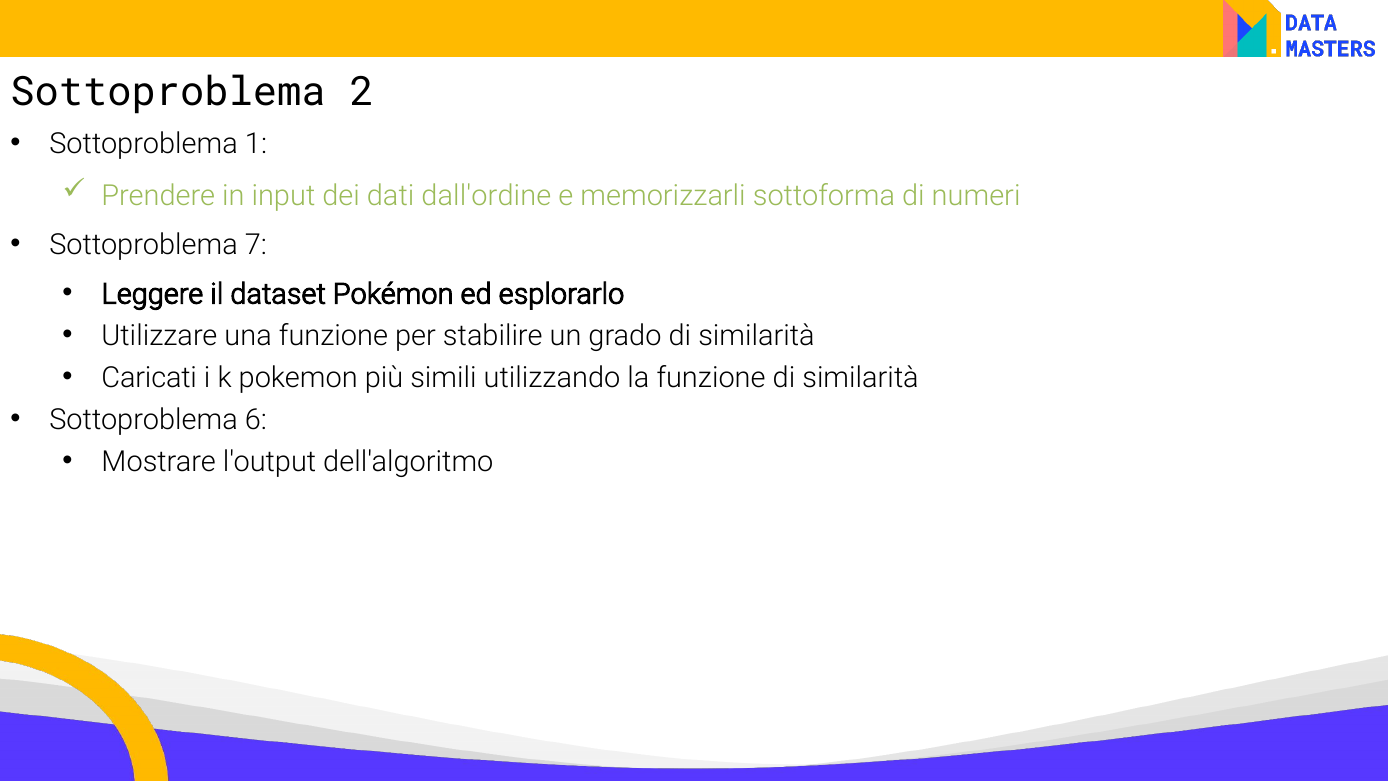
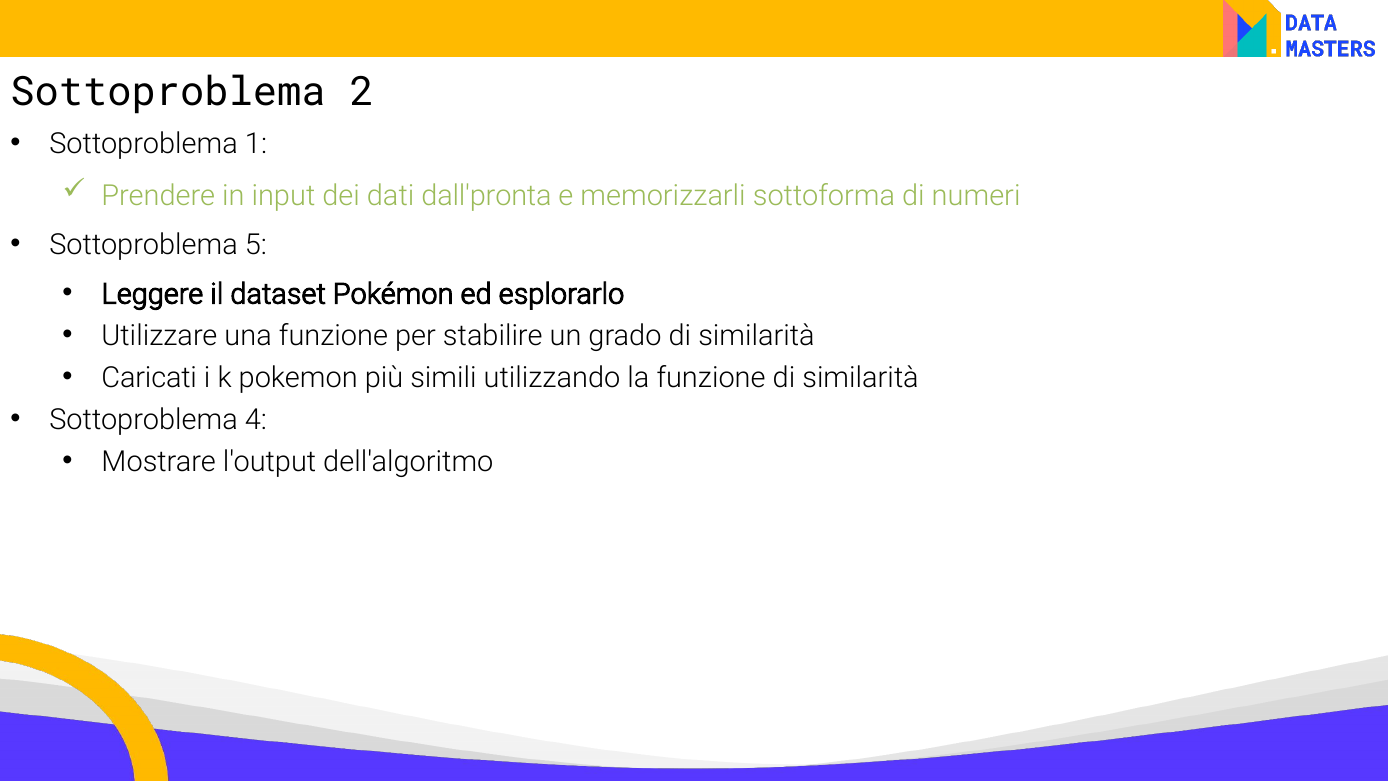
dall'ordine: dall'ordine -> dall'pronta
7: 7 -> 5
6: 6 -> 4
